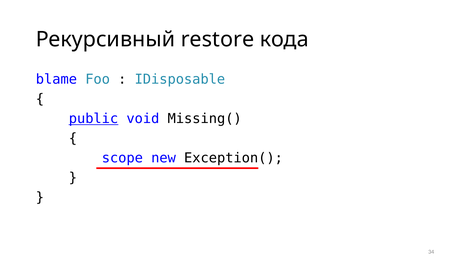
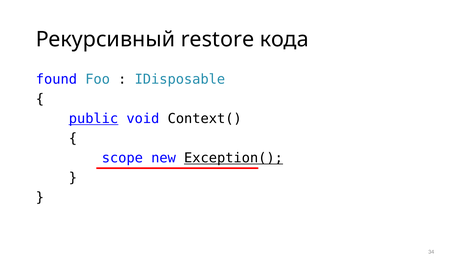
blame: blame -> found
Missing(: Missing( -> Context(
Exception( underline: none -> present
